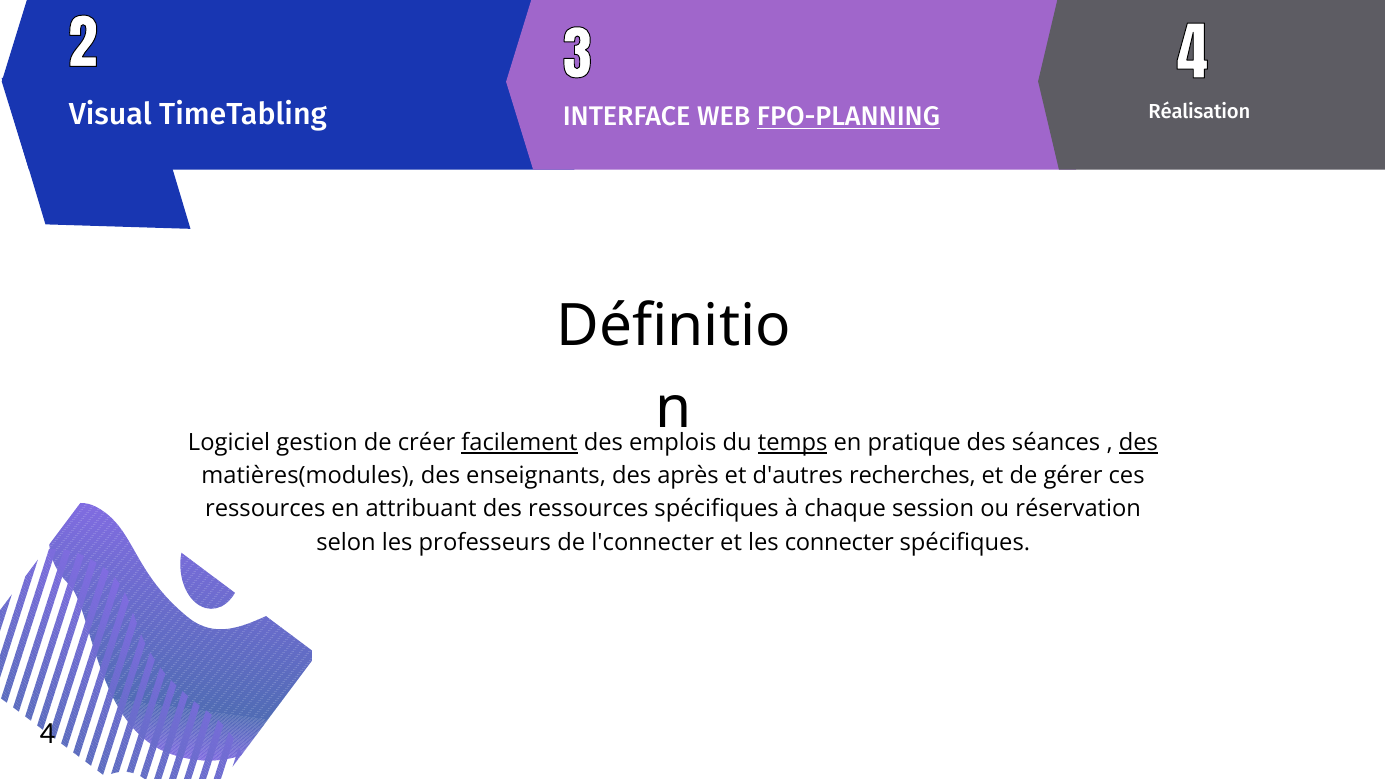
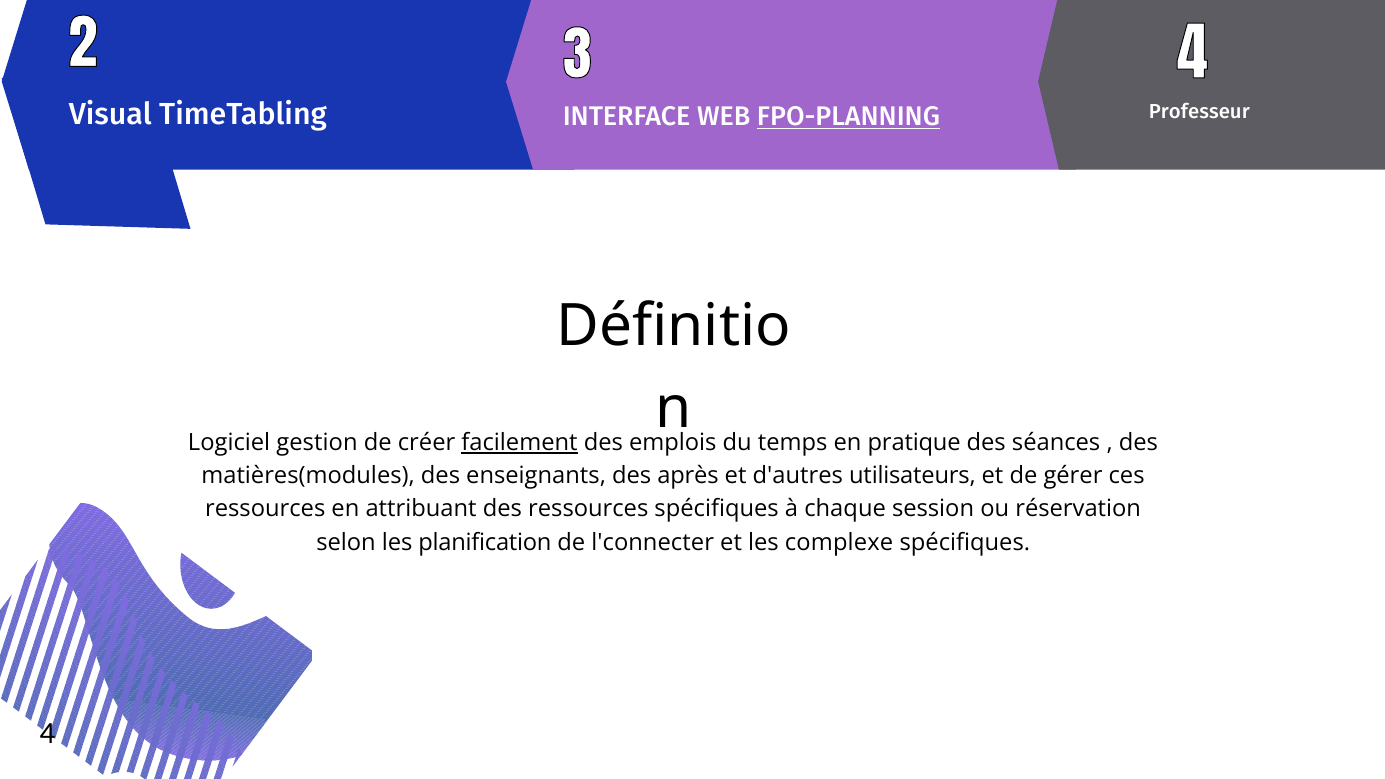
Réalisation: Réalisation -> Professeur
temps underline: present -> none
des at (1138, 443) underline: present -> none
recherches: recherches -> utilisateurs
professeurs: professeurs -> planification
connecter: connecter -> complexe
